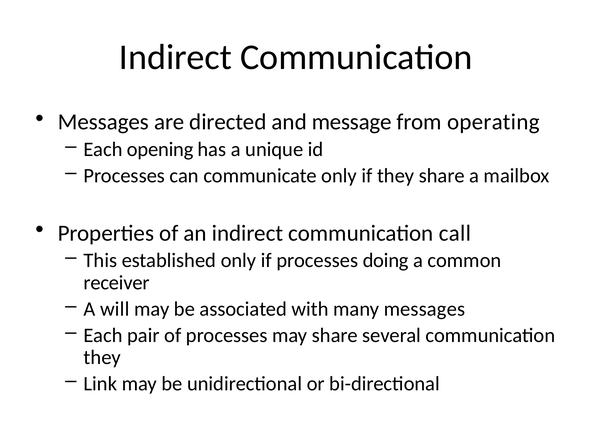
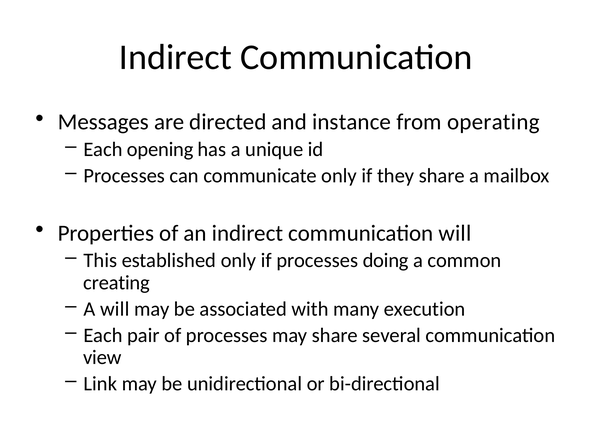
message: message -> instance
communication call: call -> will
receiver: receiver -> creating
many messages: messages -> execution
they at (102, 357): they -> view
